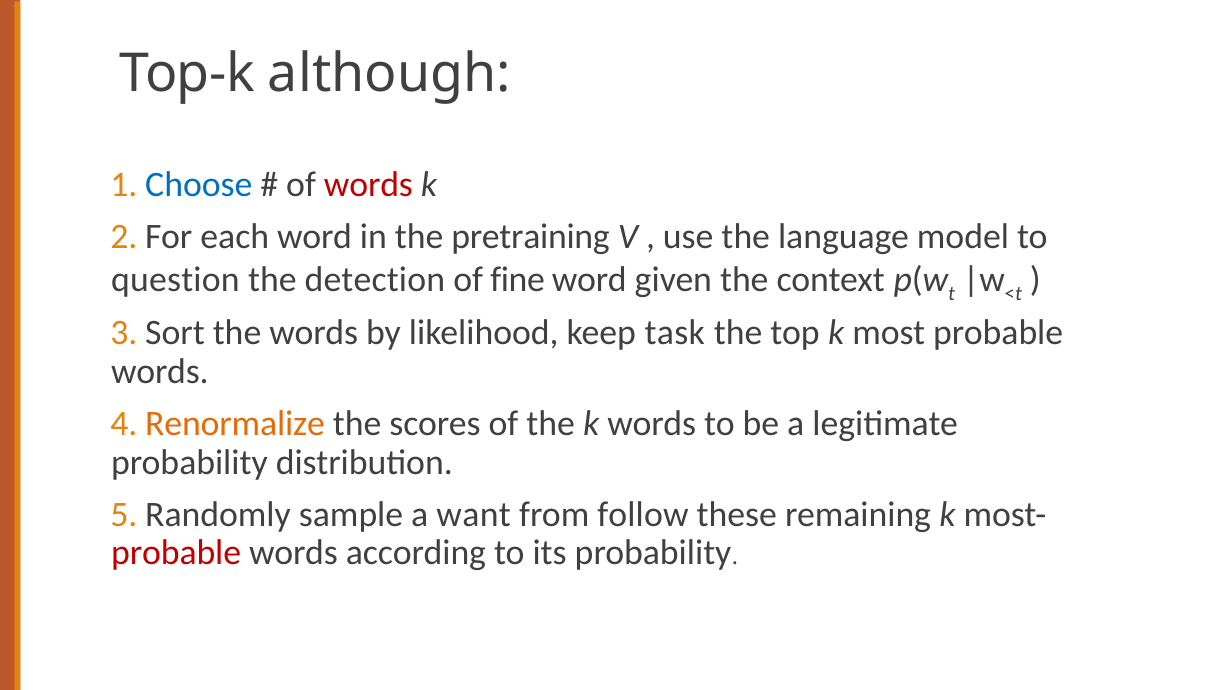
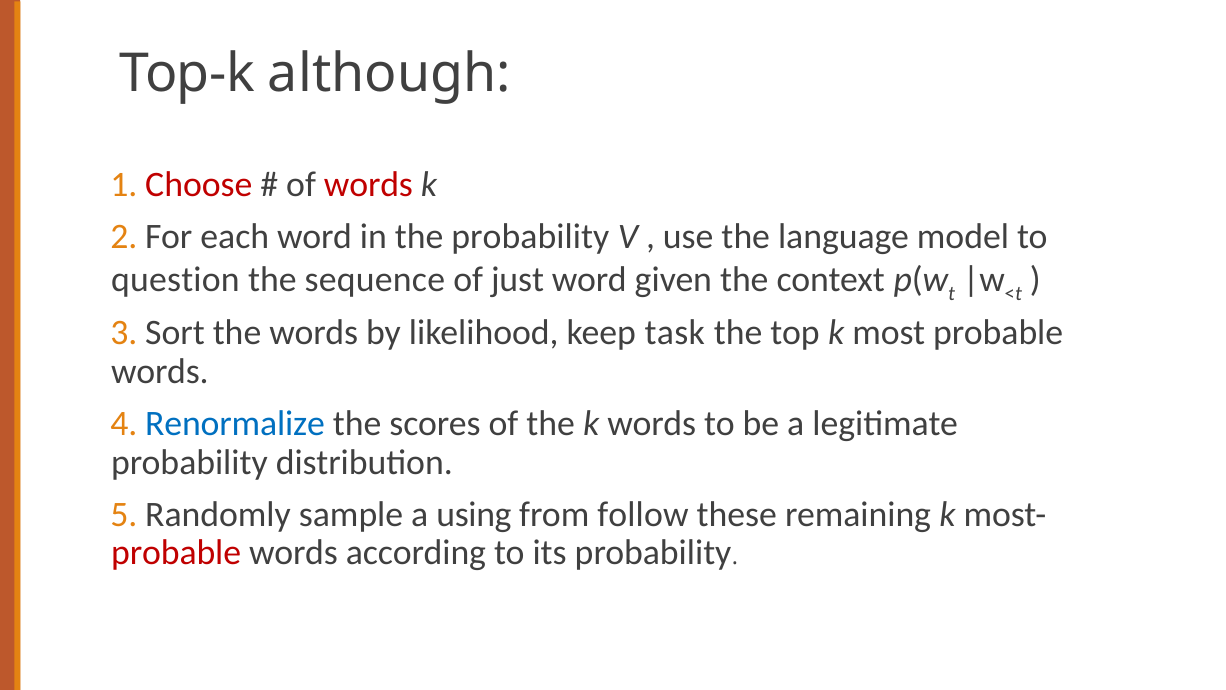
Choose colour: blue -> red
the pretraining: pretraining -> probability
detection: detection -> sequence
fine: fine -> just
Renormalize colour: orange -> blue
want: want -> using
